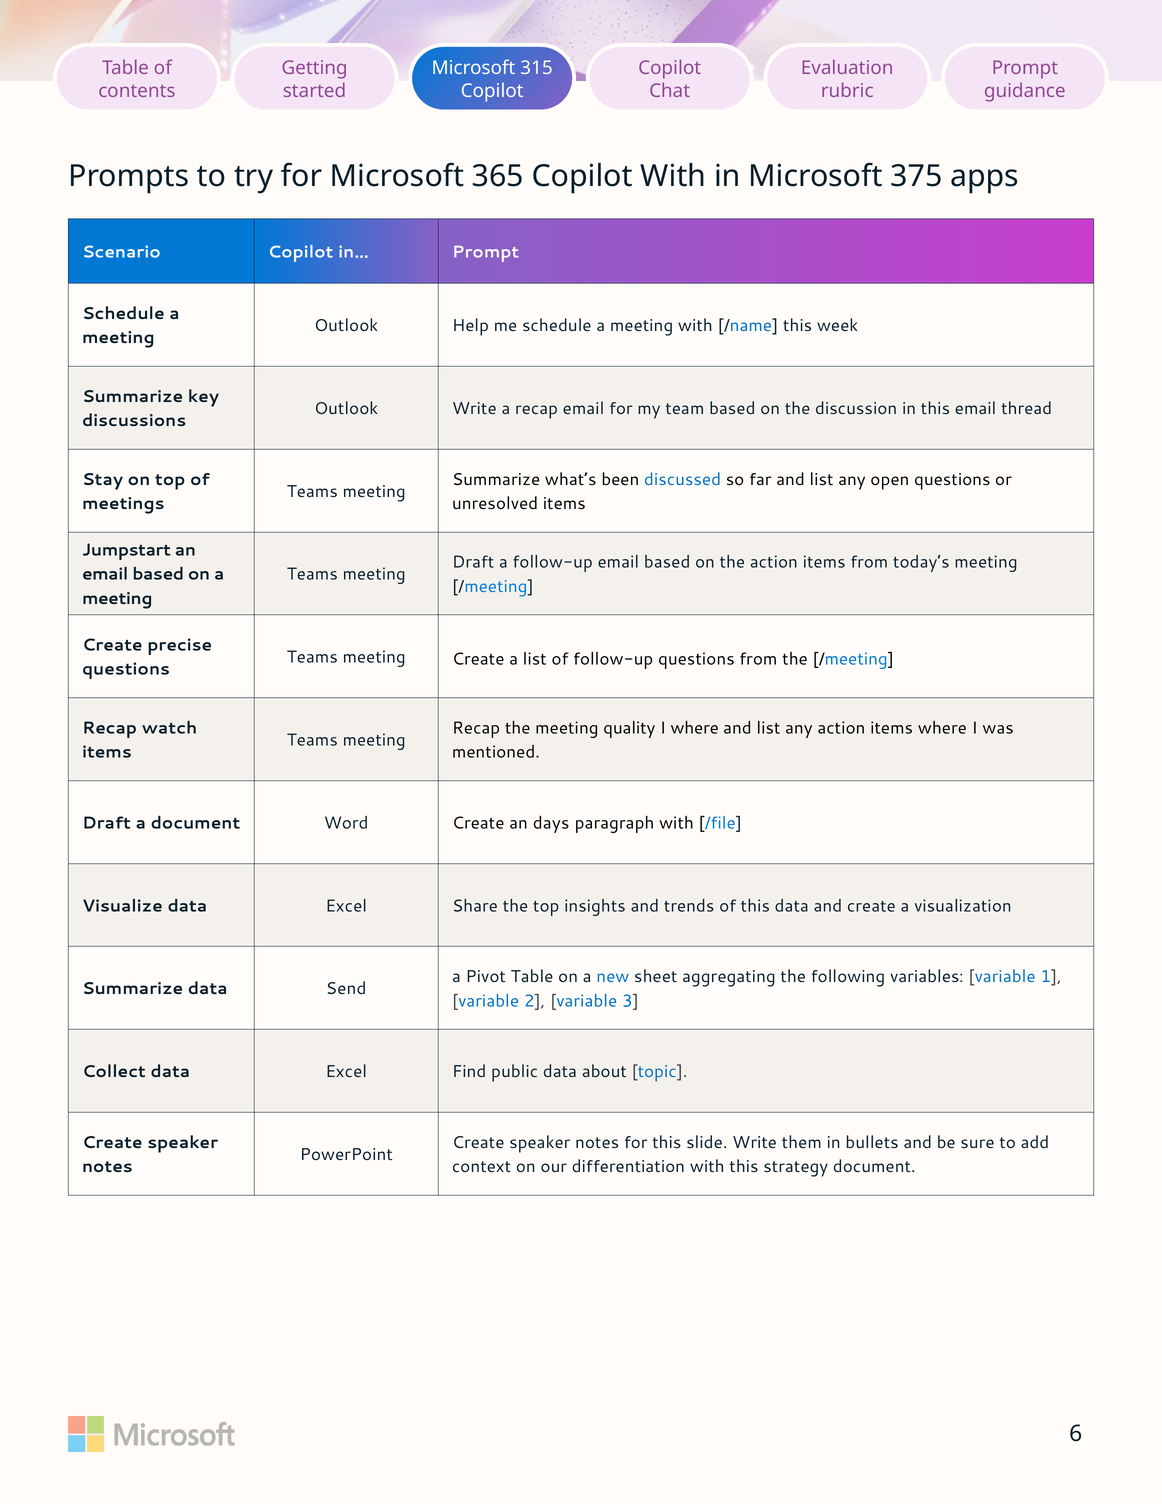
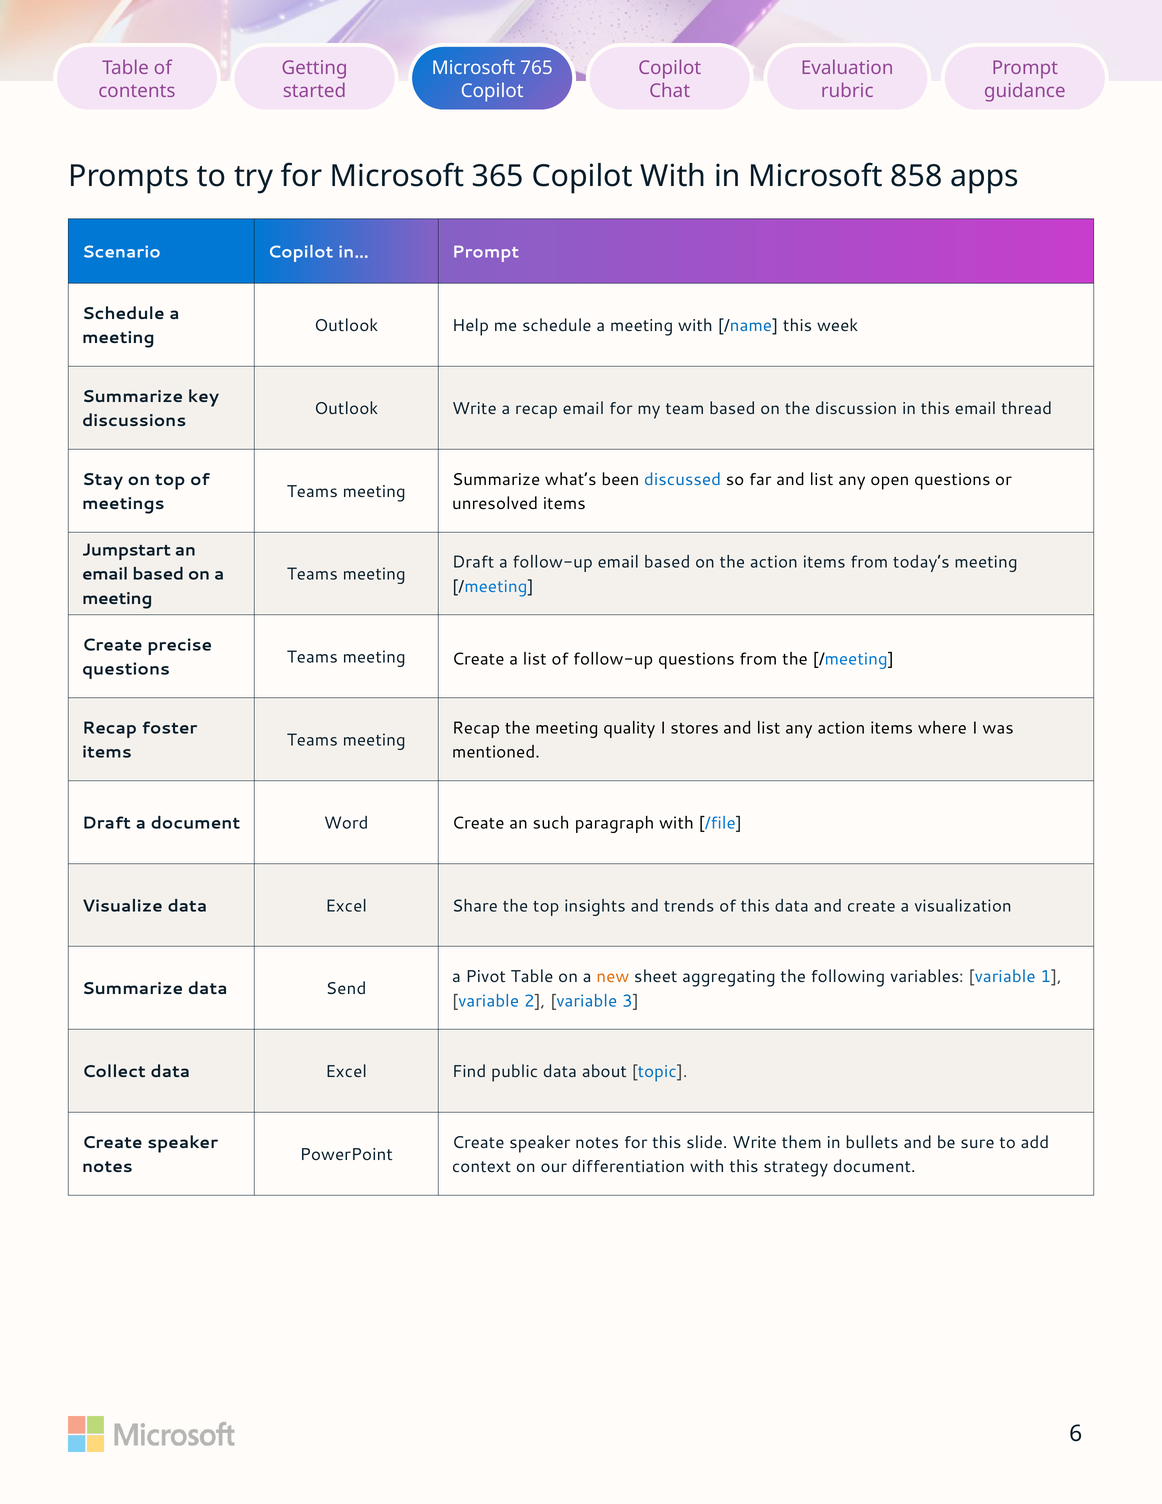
315: 315 -> 765
375: 375 -> 858
watch: watch -> foster
I where: where -> stores
days: days -> such
new colour: blue -> orange
